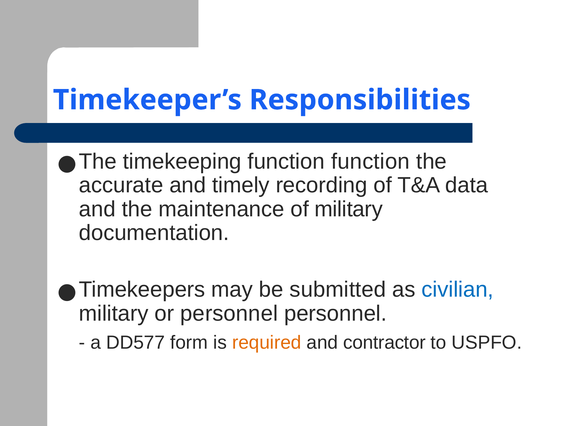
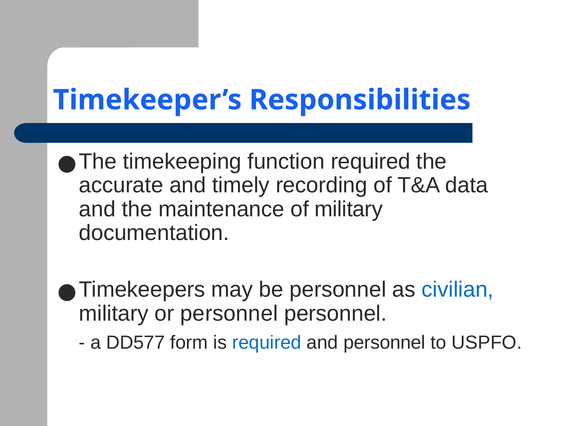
function function: function -> required
be submitted: submitted -> personnel
required at (267, 342) colour: orange -> blue
and contractor: contractor -> personnel
